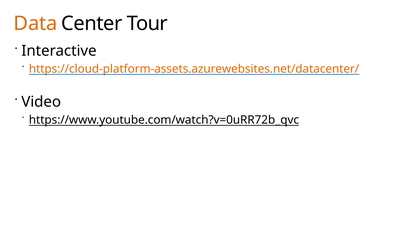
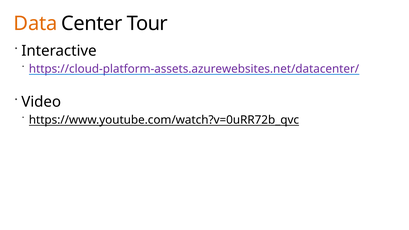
https://cloud-platform-assets.azurewebsites.net/datacenter/ colour: orange -> purple
